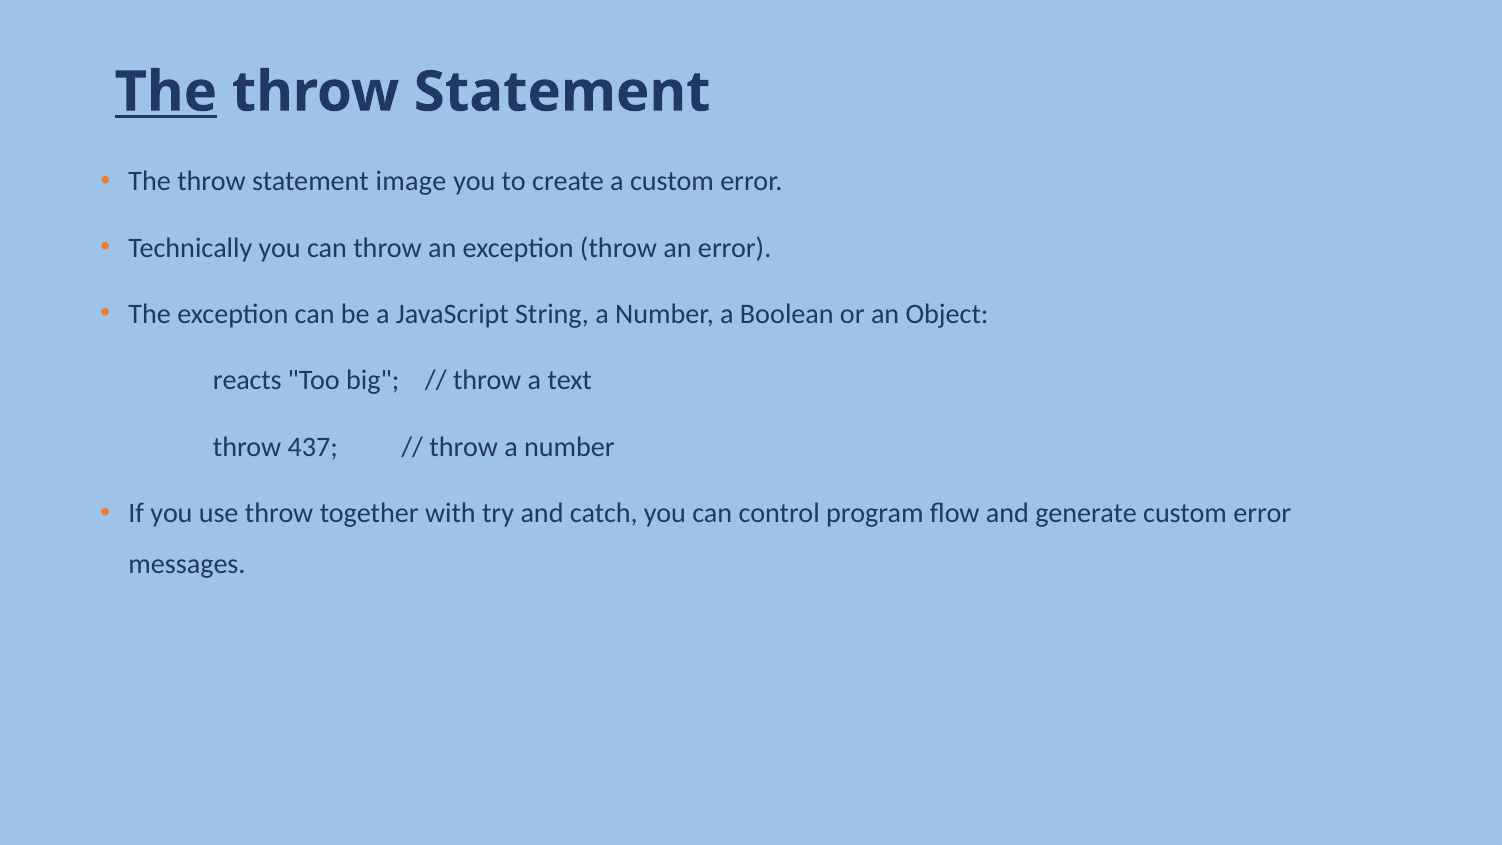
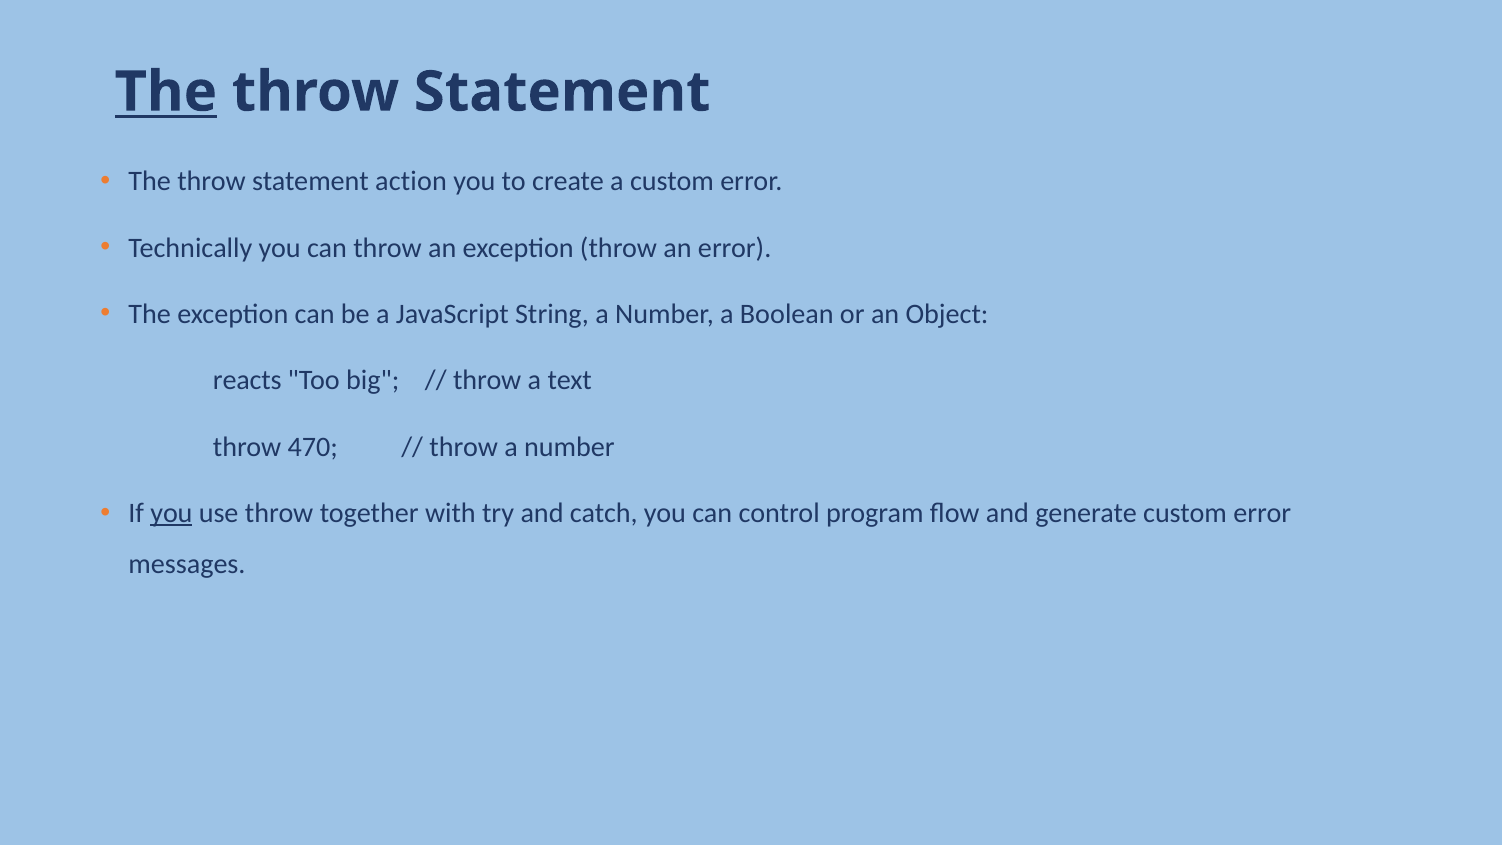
image: image -> action
437: 437 -> 470
you at (171, 513) underline: none -> present
